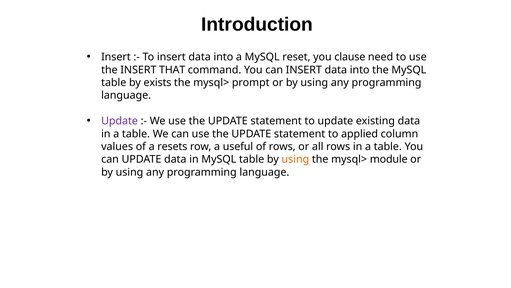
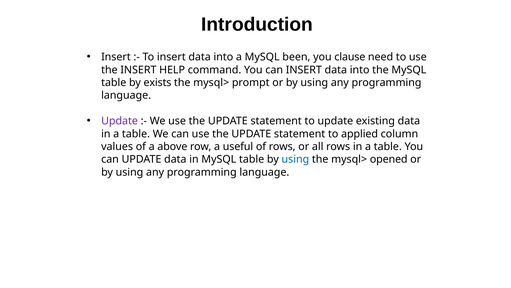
reset: reset -> been
THAT: THAT -> HELP
resets: resets -> above
using at (295, 159) colour: orange -> blue
module: module -> opened
